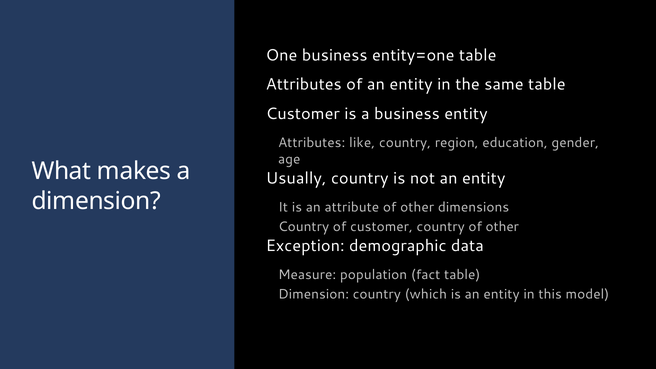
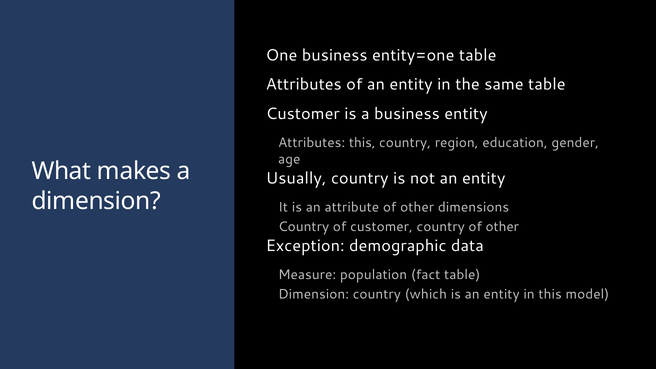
Attributes like: like -> this
